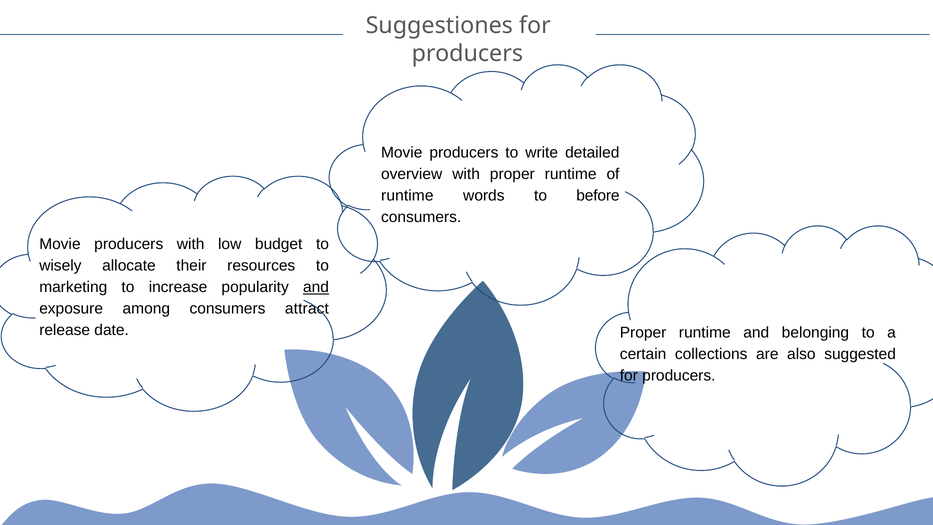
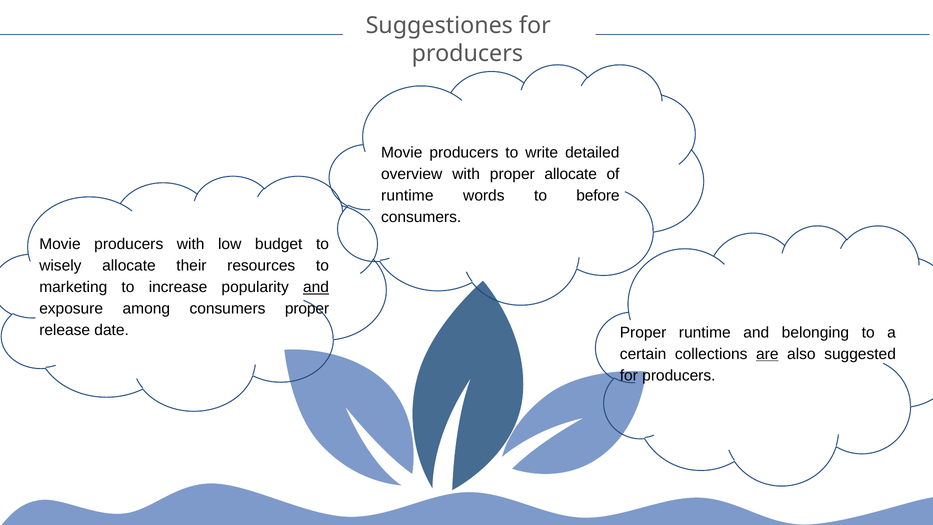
with proper runtime: runtime -> allocate
consumers attract: attract -> proper
are underline: none -> present
